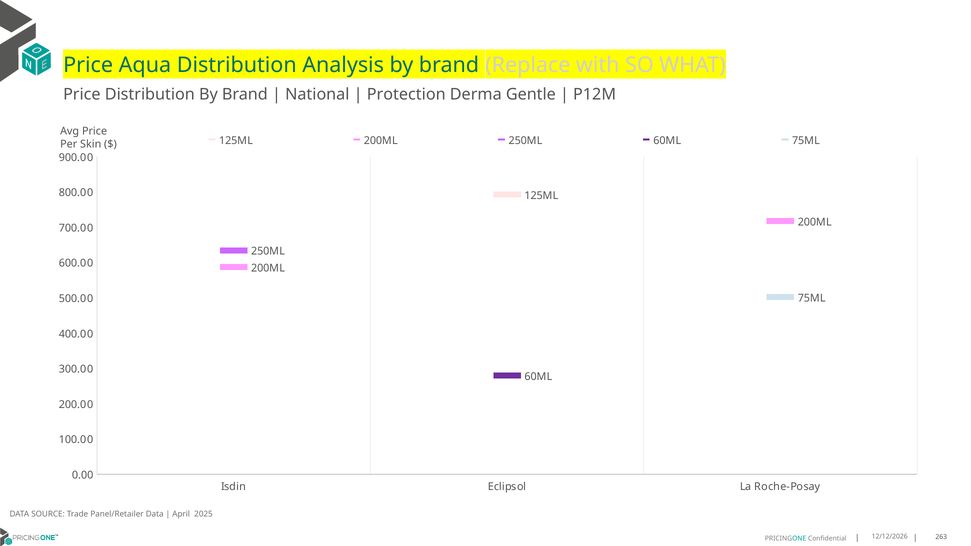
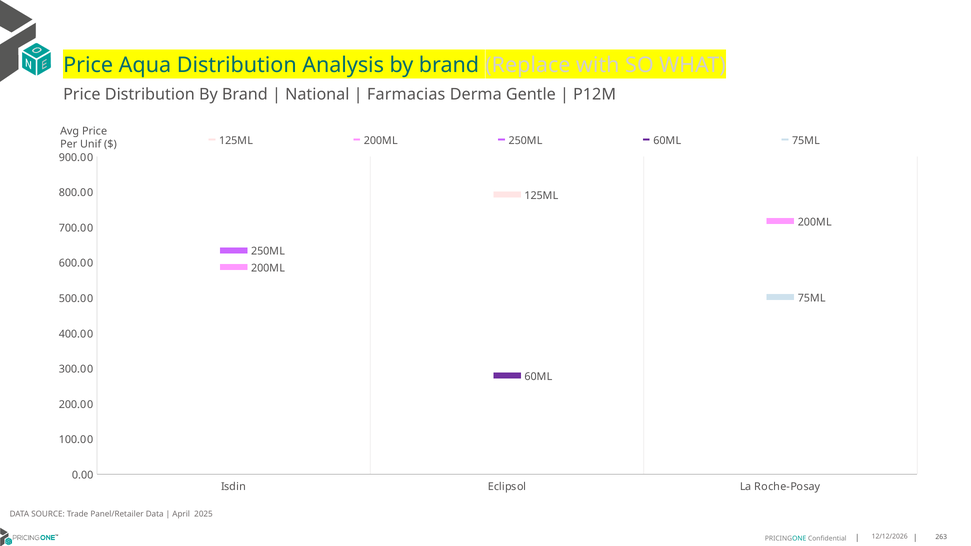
Protection: Protection -> Farmacias
Skin: Skin -> Unif
